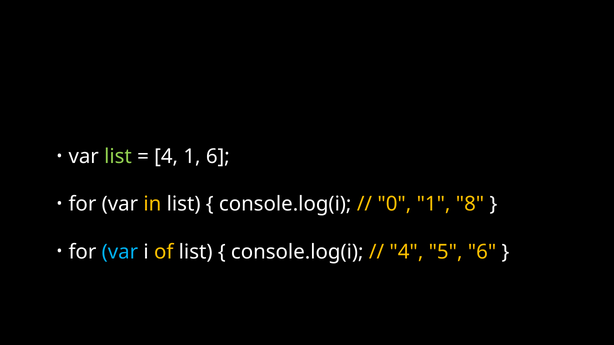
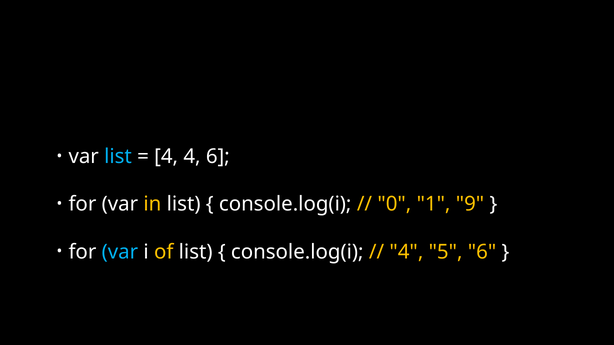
list at (118, 157) colour: light green -> light blue
4 1: 1 -> 4
8: 8 -> 9
